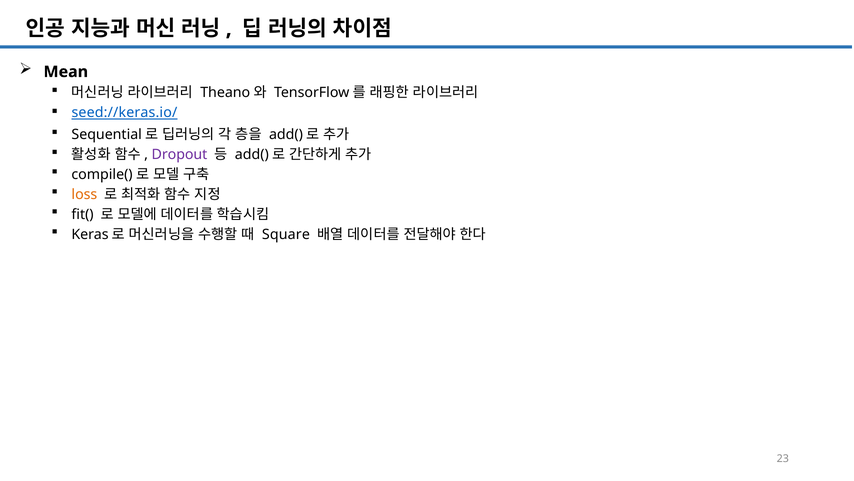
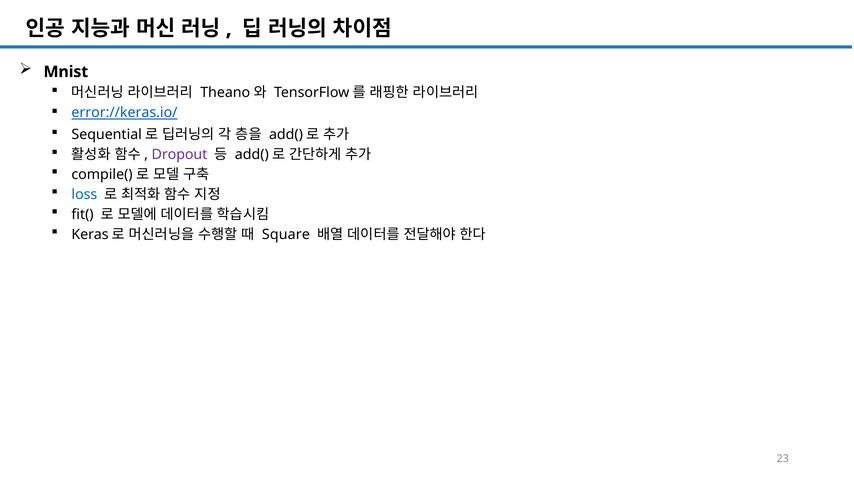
Mean: Mean -> Mnist
seed://keras.io/: seed://keras.io/ -> error://keras.io/
loss colour: orange -> blue
